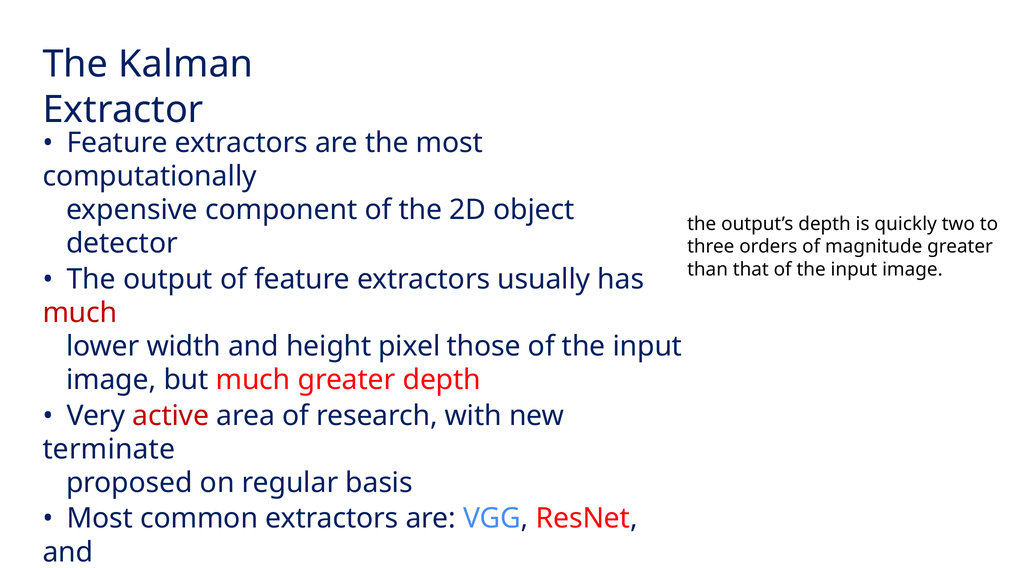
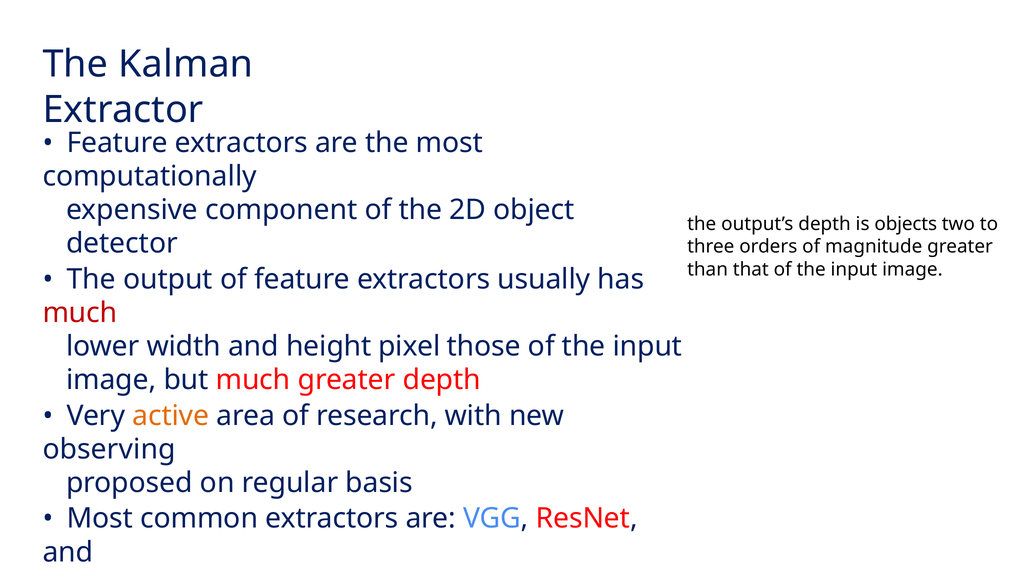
quickly: quickly -> objects
active colour: red -> orange
terminate: terminate -> observing
